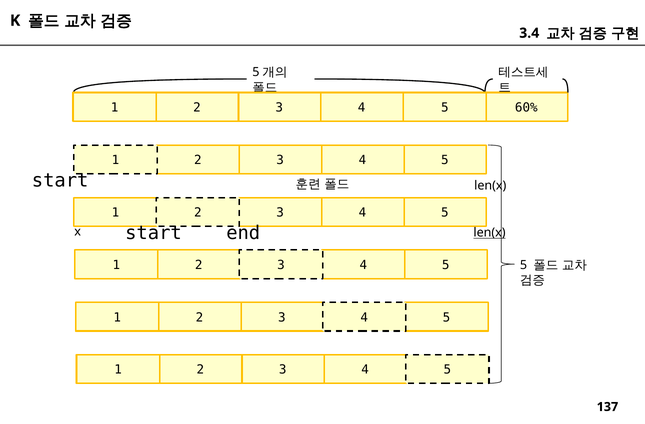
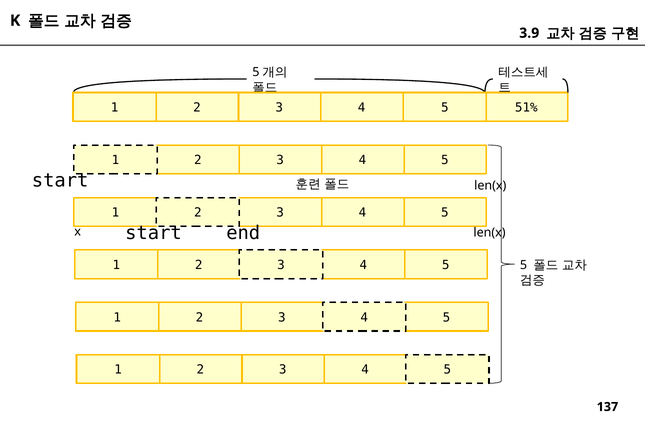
3.4: 3.4 -> 3.9
60%: 60% -> 51%
len(x at (490, 233) underline: present -> none
